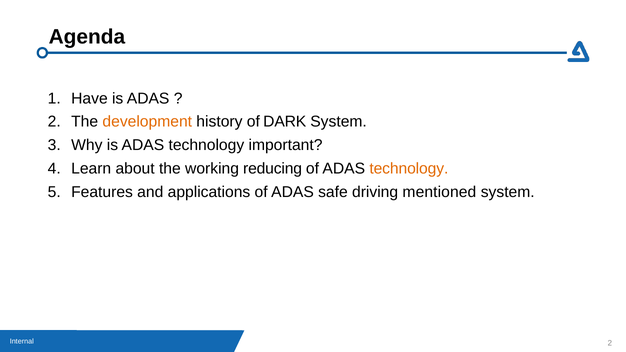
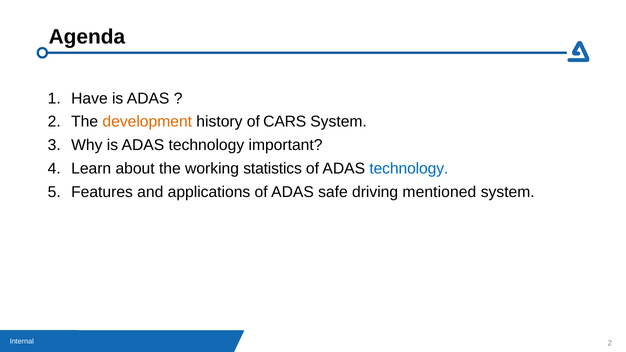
DARK: DARK -> CARS
reducing: reducing -> statistics
technology at (409, 169) colour: orange -> blue
